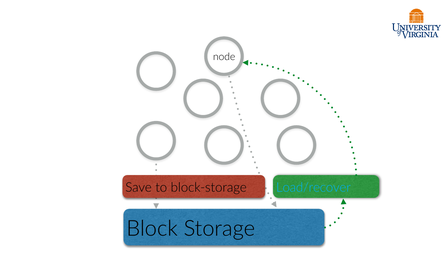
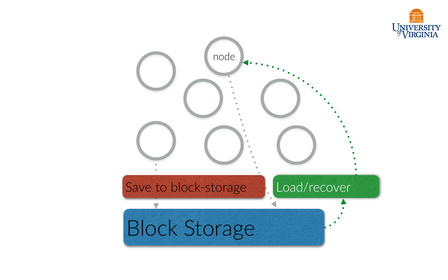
Load/recover colour: light blue -> white
